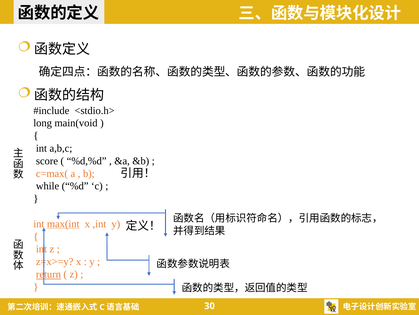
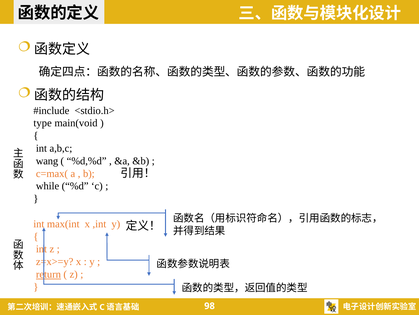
long: long -> type
score: score -> wang
max(int underline: present -> none
30: 30 -> 98
